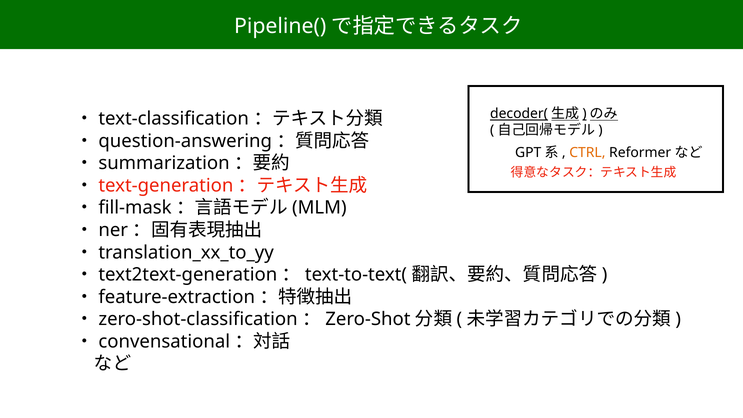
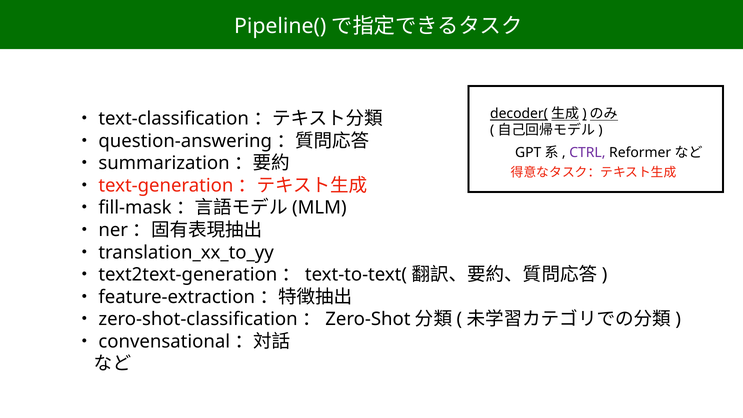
CTRL colour: orange -> purple
